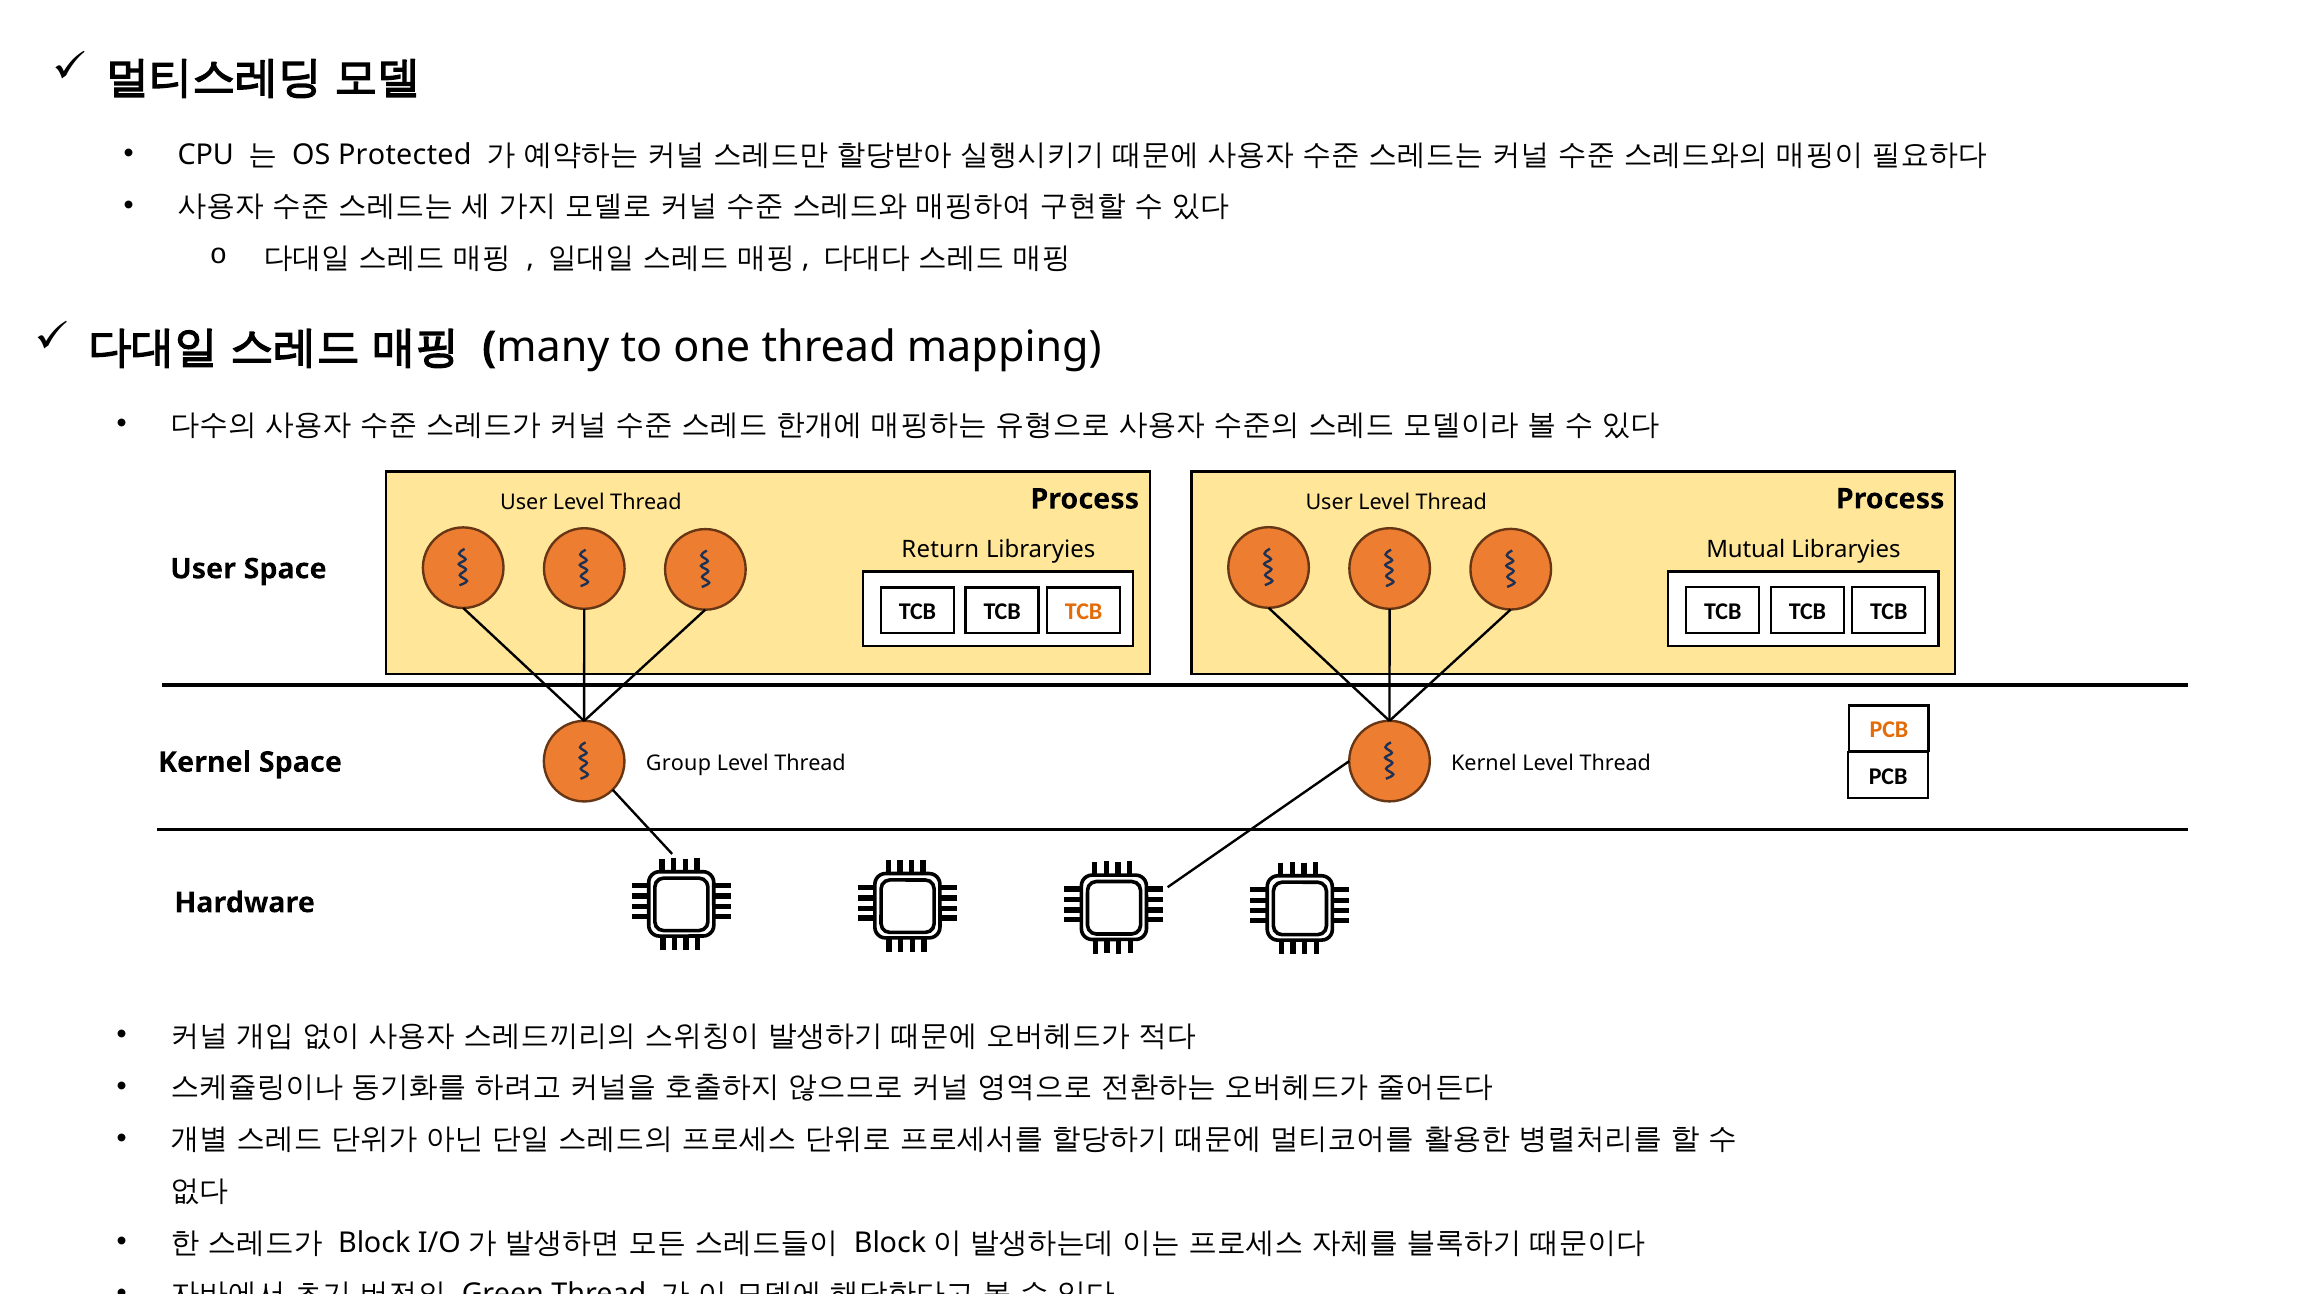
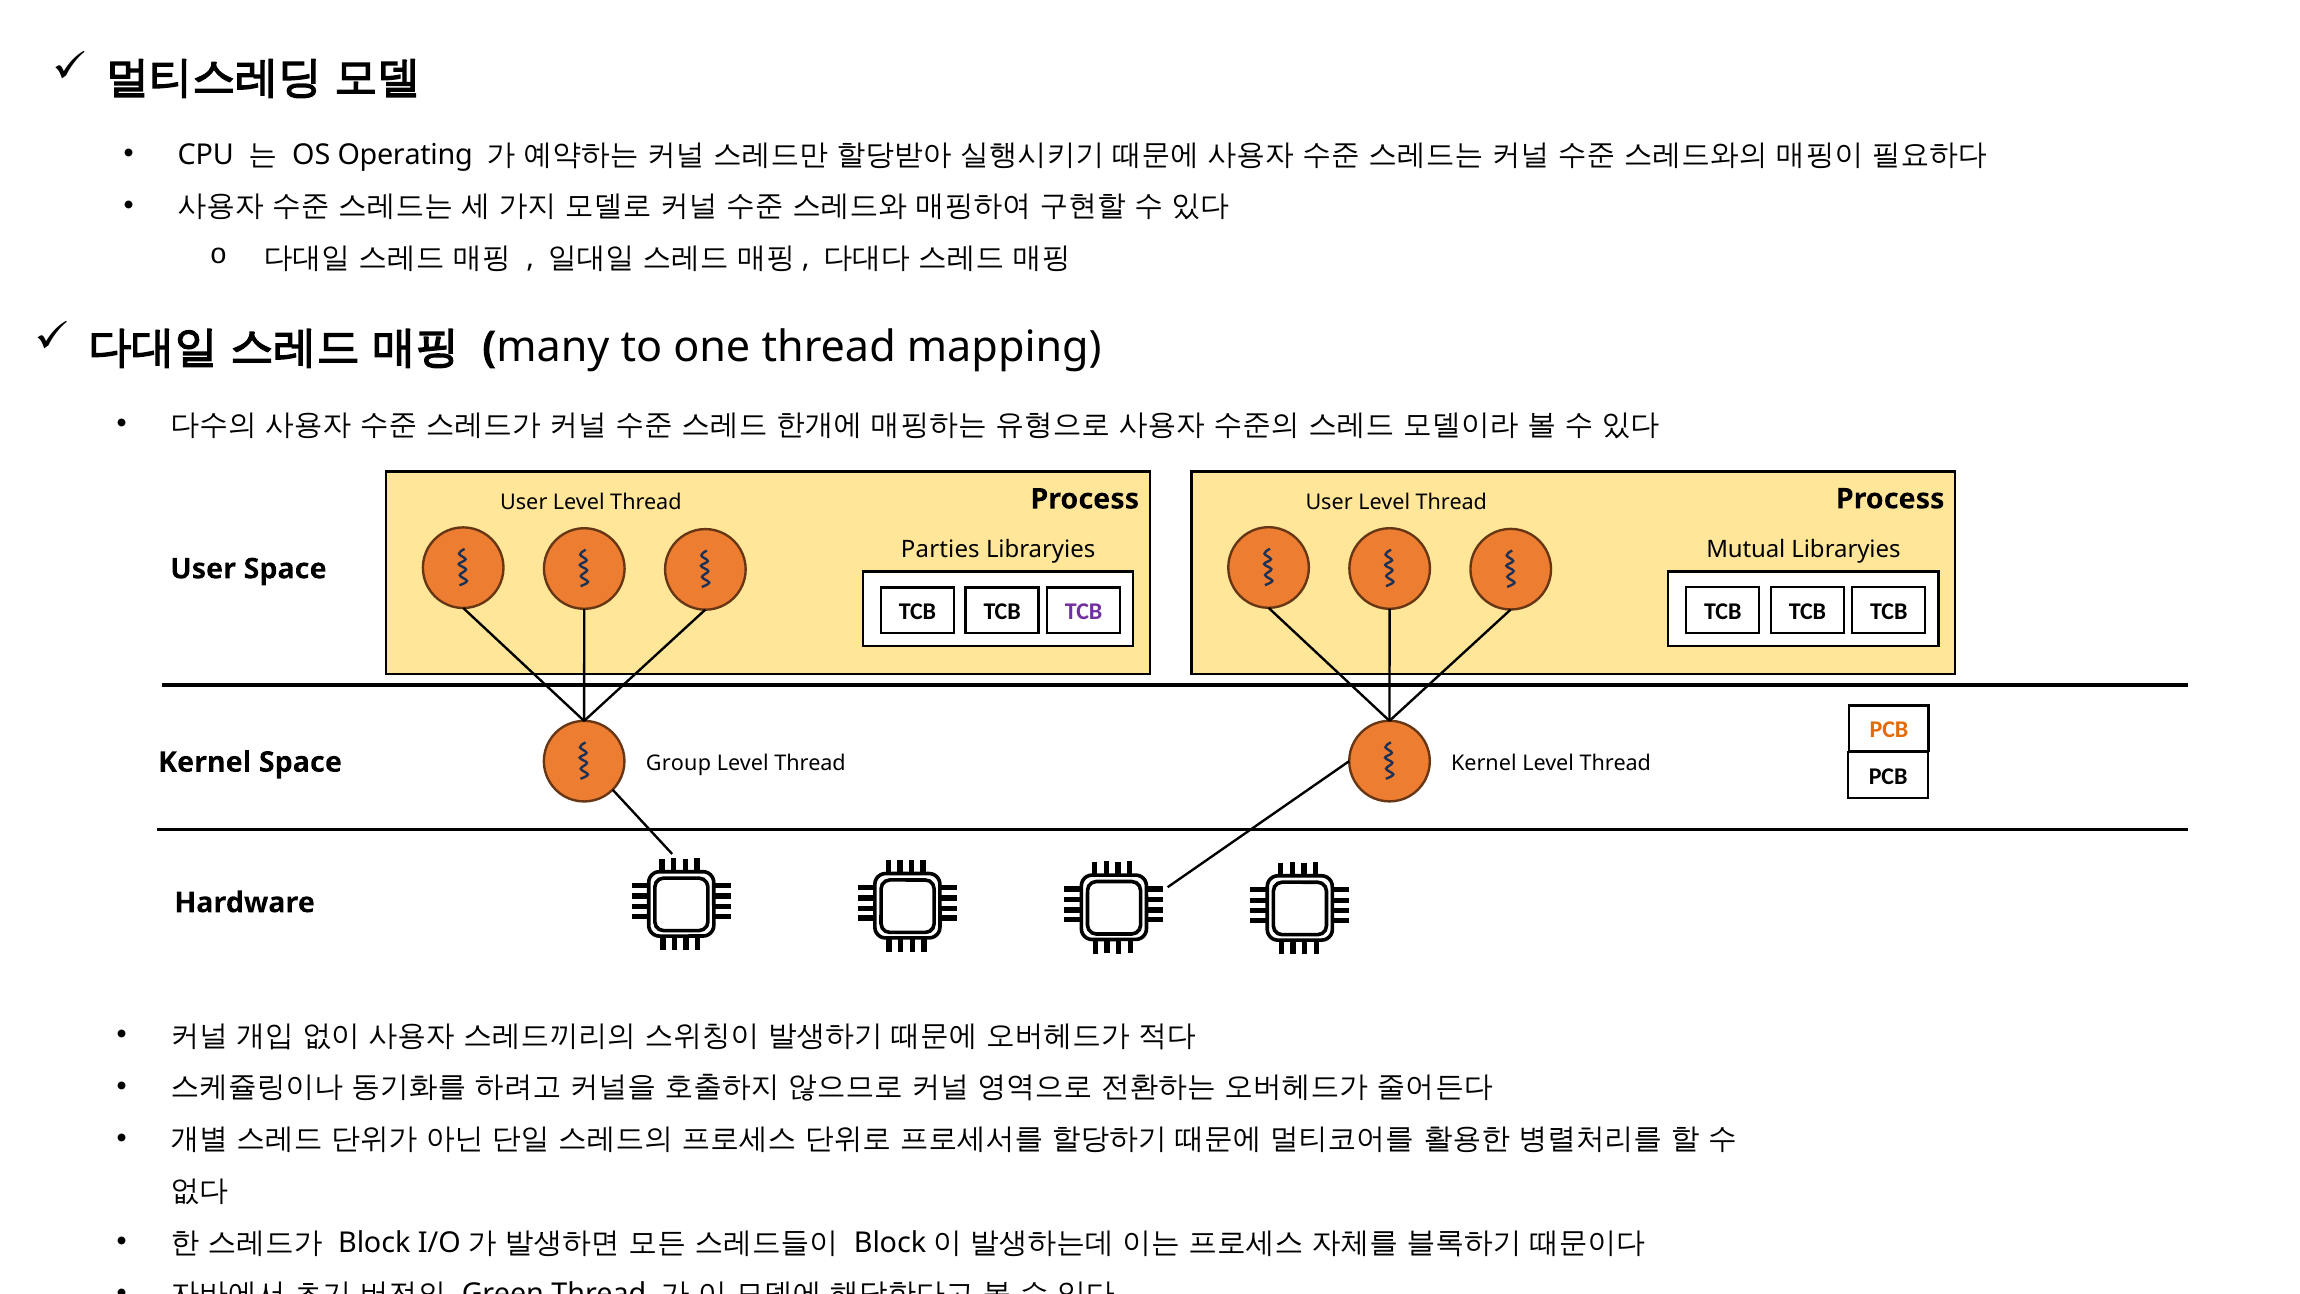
Protected: Protected -> Operating
Return: Return -> Parties
TCB at (1084, 612) colour: orange -> purple
